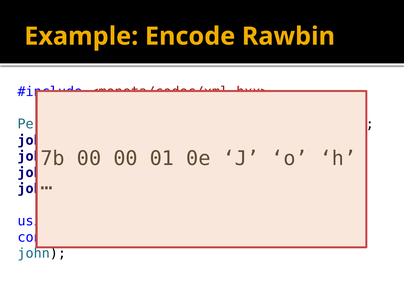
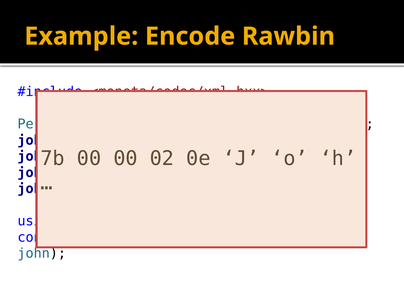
01: 01 -> 02
